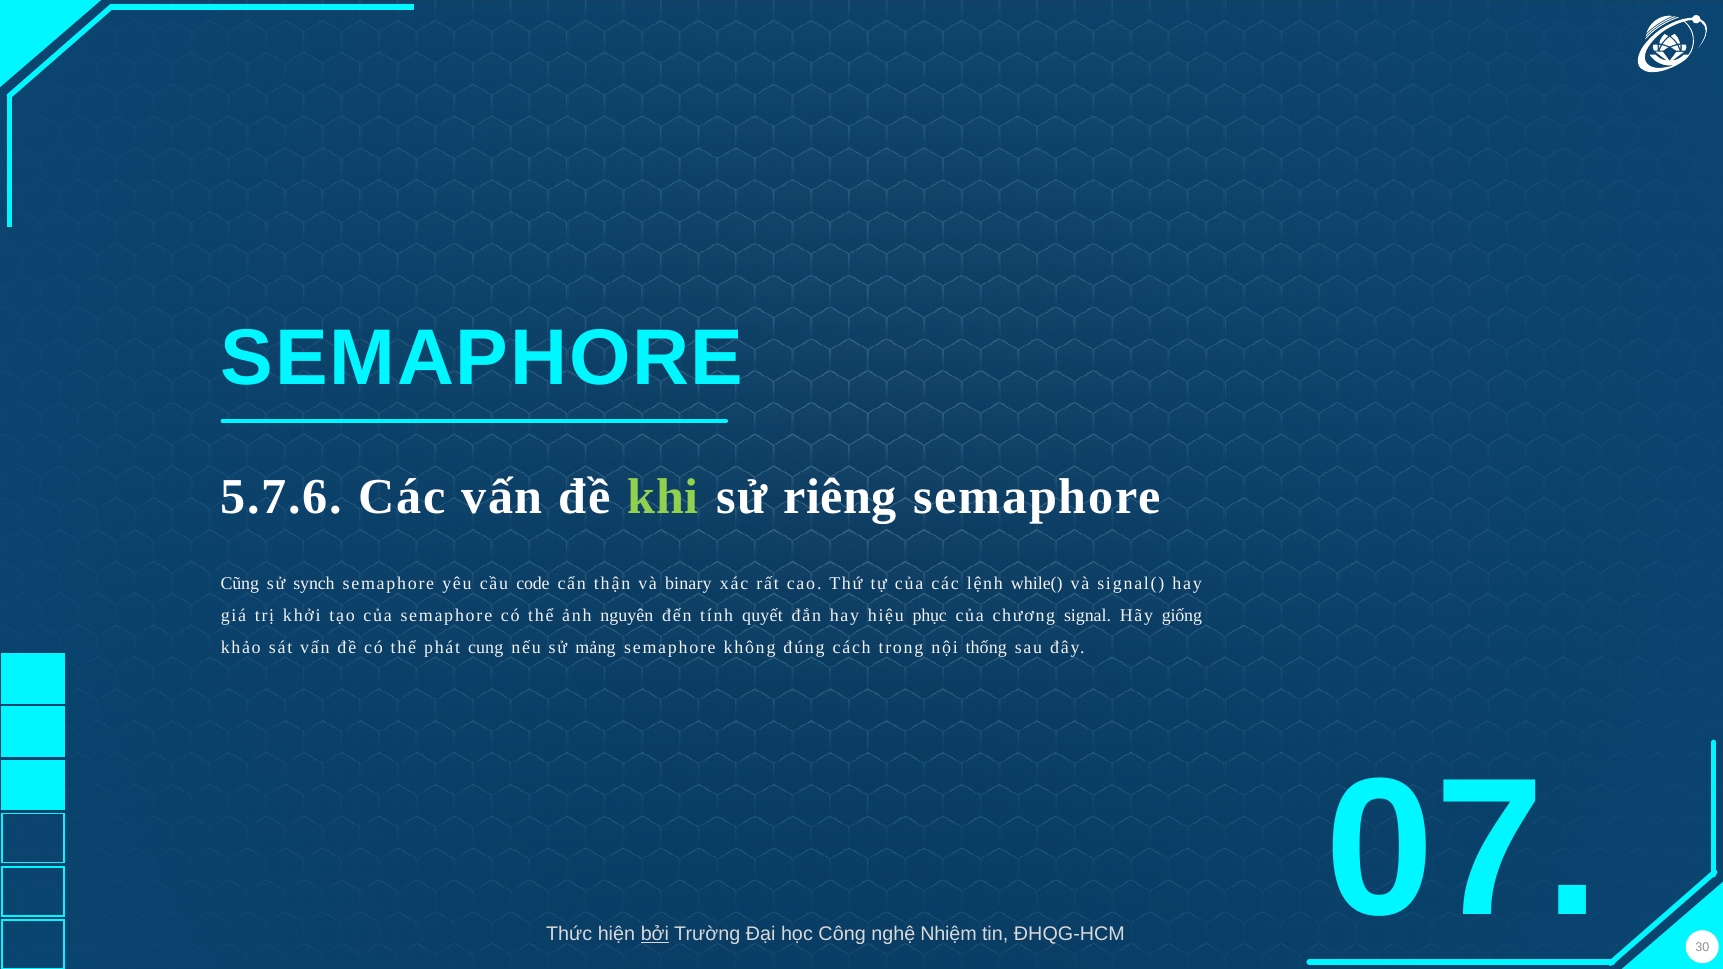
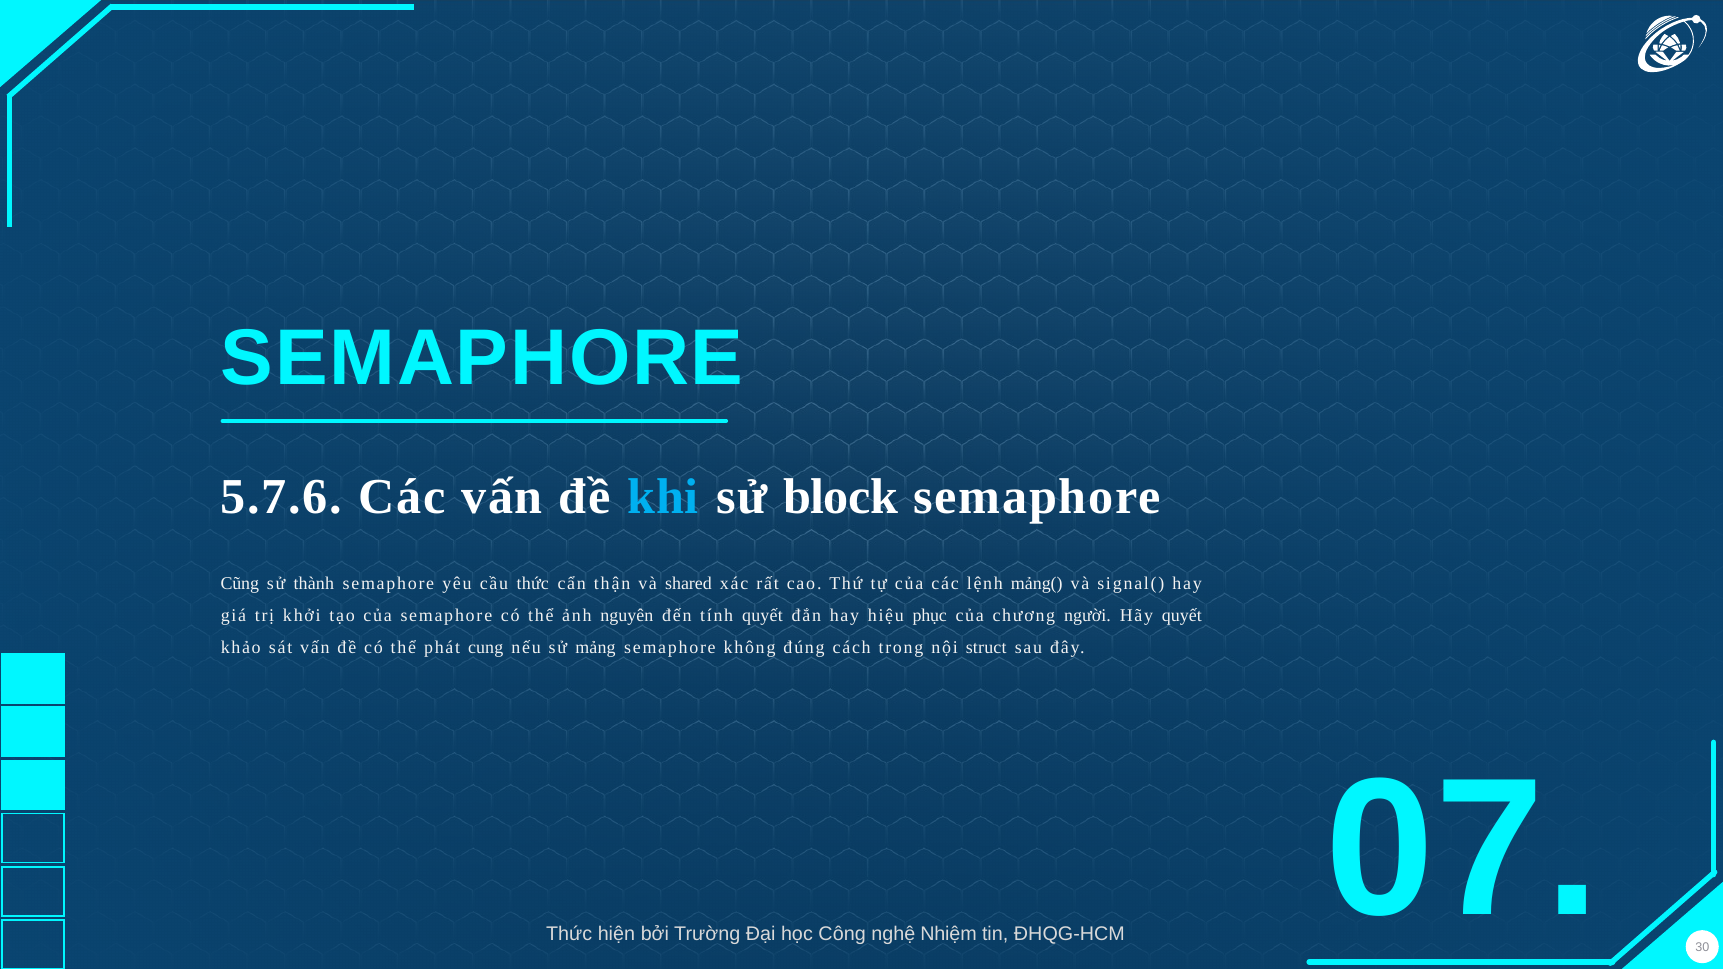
khi colour: light green -> light blue
riêng: riêng -> block
synch: synch -> thành
cầu code: code -> thức
binary: binary -> shared
while(: while( -> mảng(
signal: signal -> người
Hãy giống: giống -> quyết
thống: thống -> struct
bởi underline: present -> none
